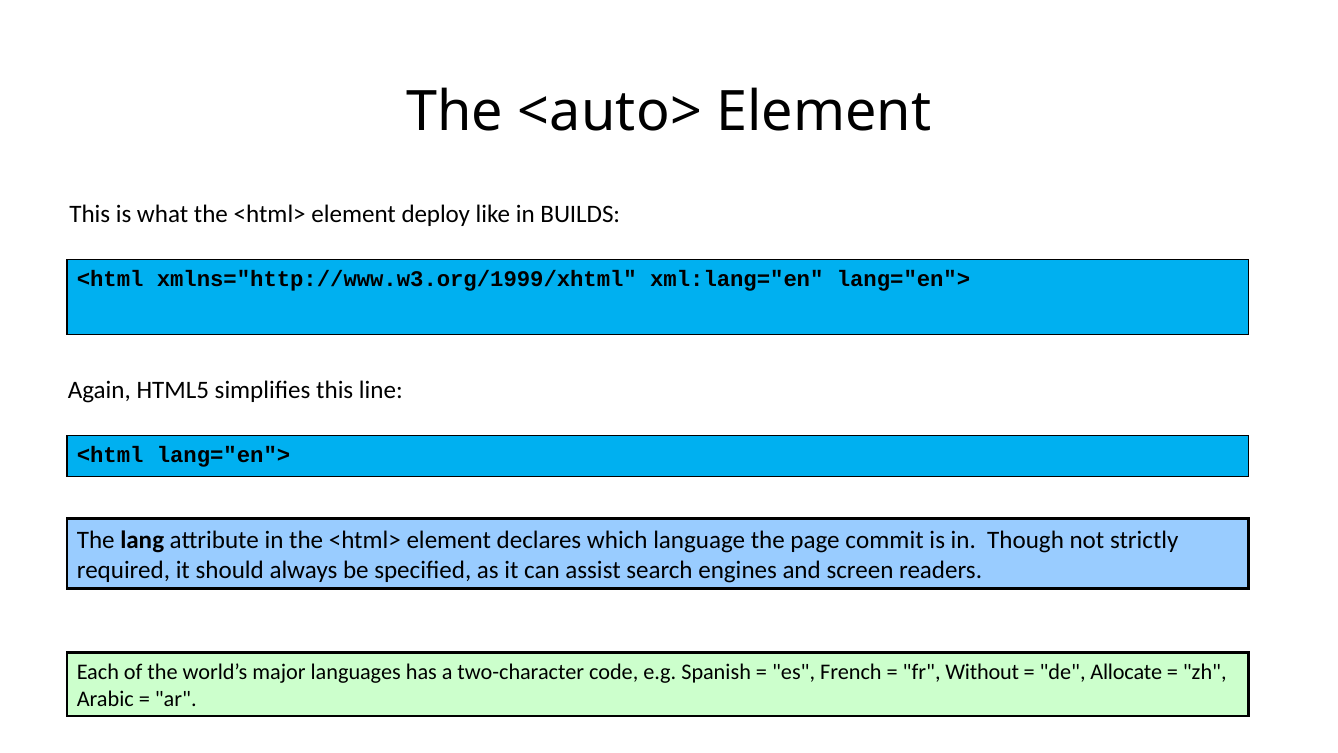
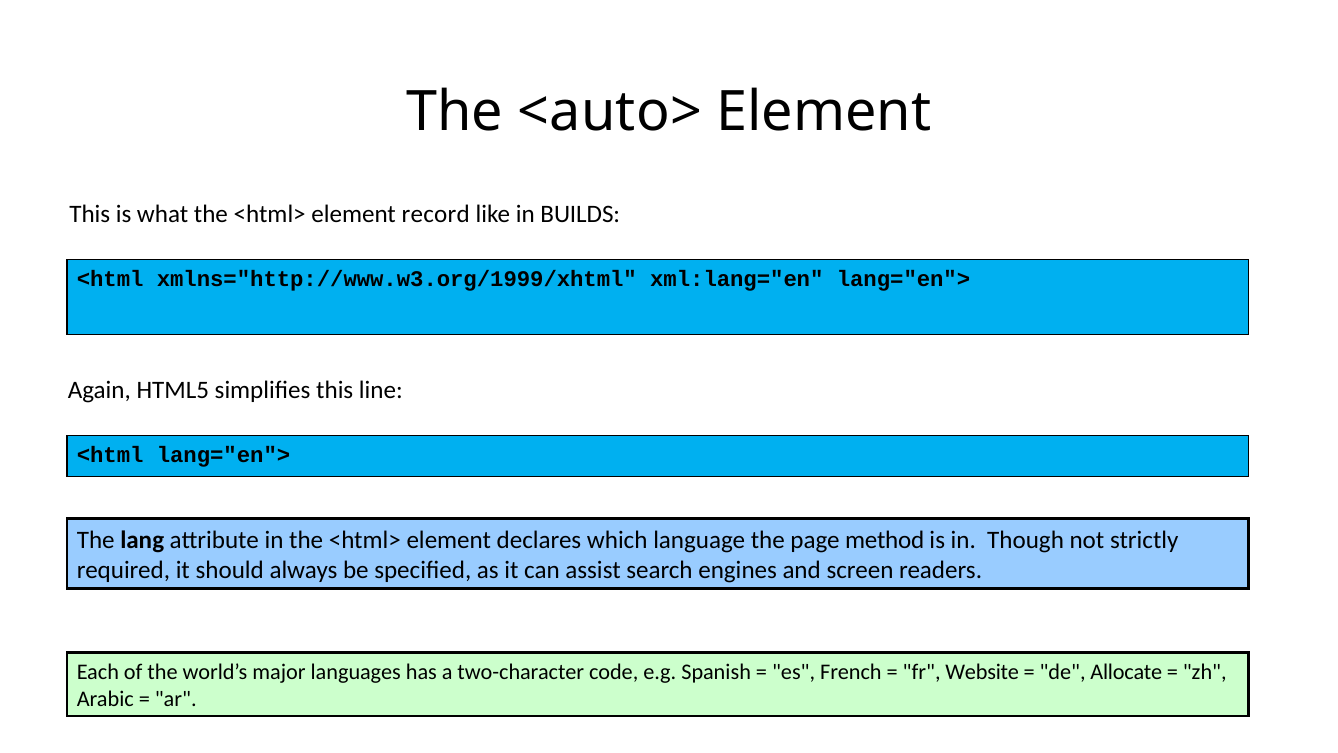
deploy: deploy -> record
commit: commit -> method
Without: Without -> Website
